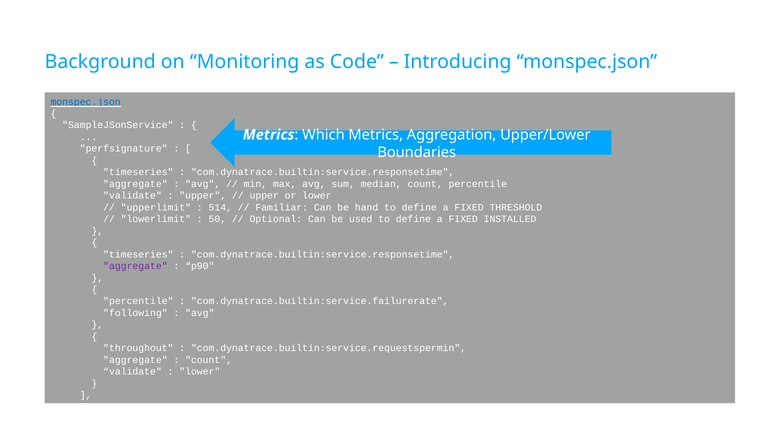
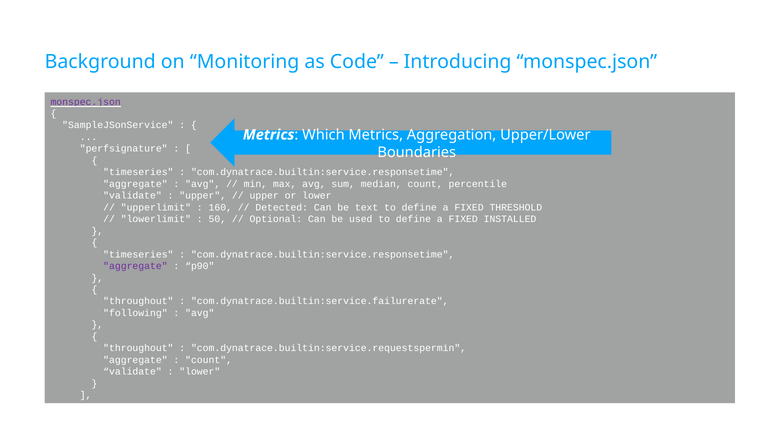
monspec.json at (86, 102) colour: blue -> purple
514: 514 -> 160
Familiar: Familiar -> Detected
hand: hand -> text
percentile at (138, 301): percentile -> throughout
